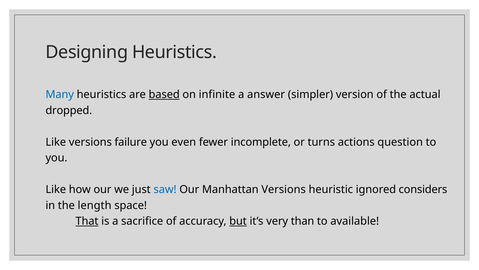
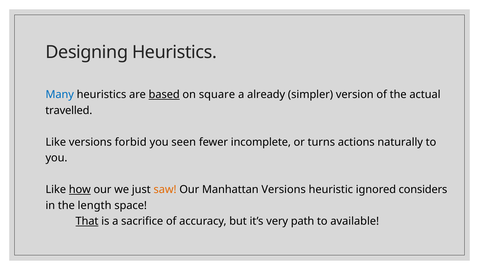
infinite: infinite -> square
answer: answer -> already
dropped: dropped -> travelled
failure: failure -> forbid
even: even -> seen
question: question -> naturally
how underline: none -> present
saw colour: blue -> orange
but underline: present -> none
than: than -> path
